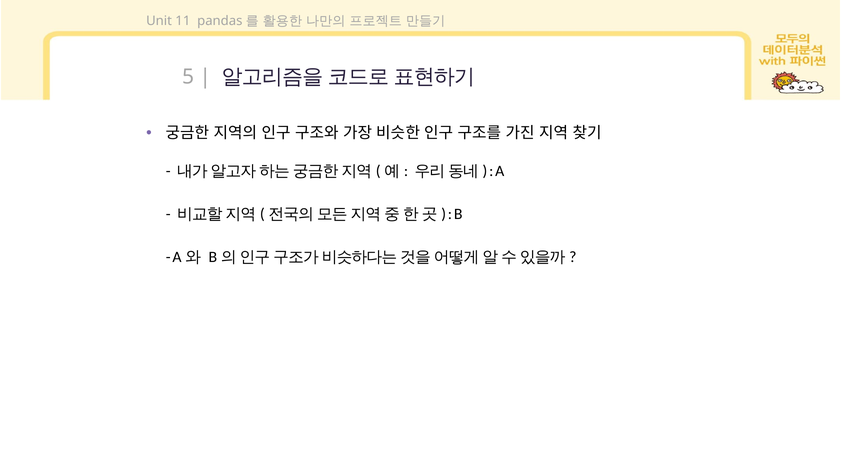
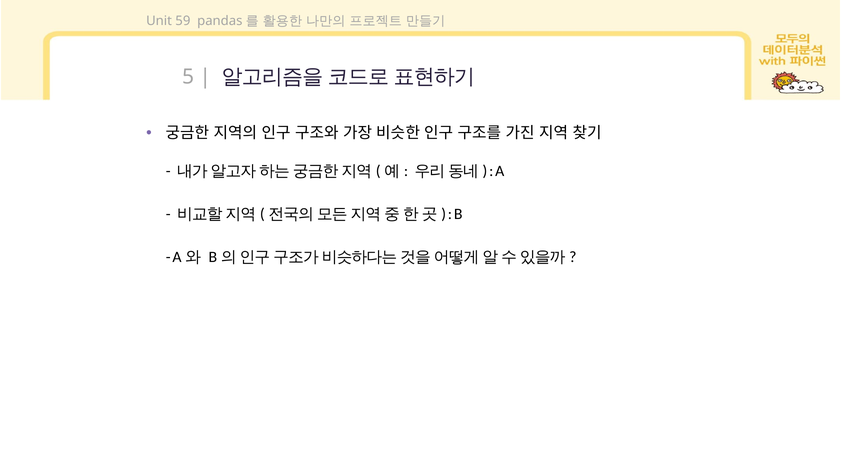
11: 11 -> 59
